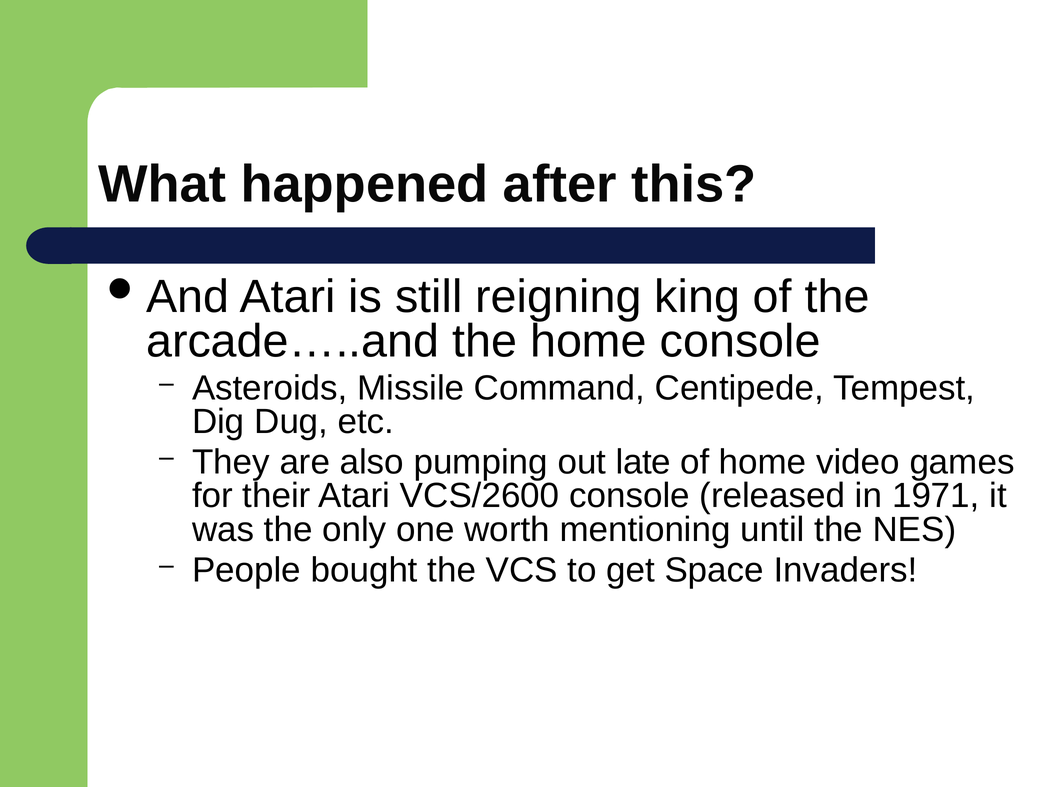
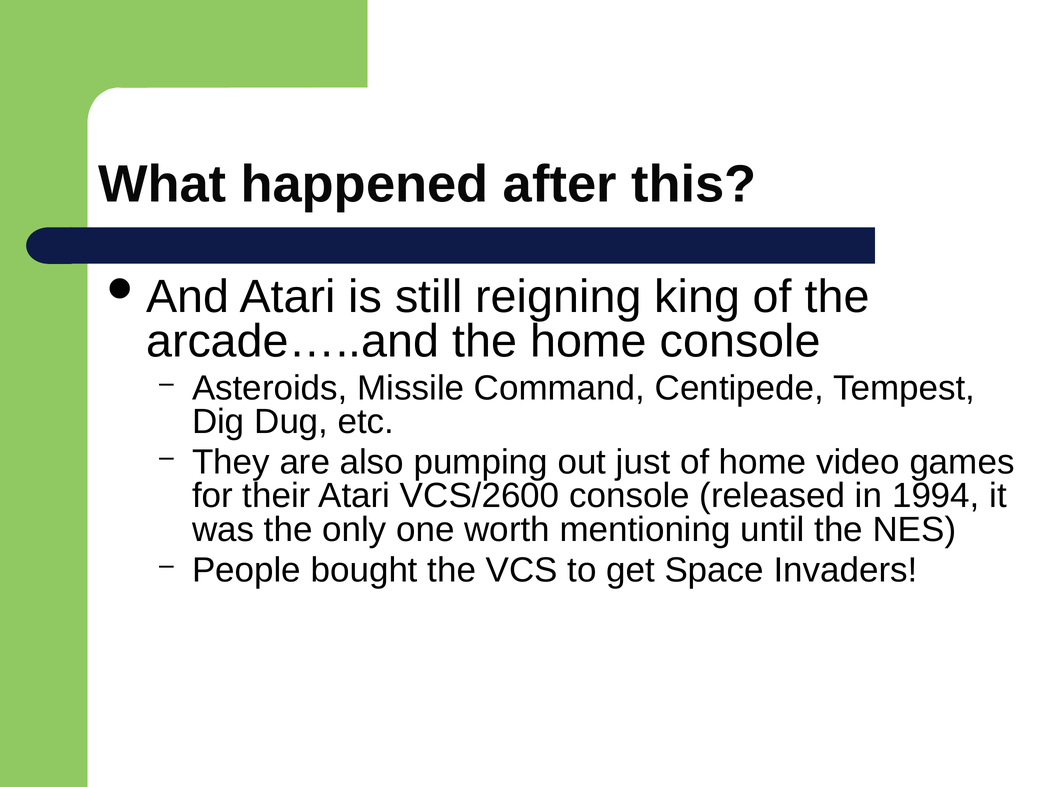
late: late -> just
1971: 1971 -> 1994
